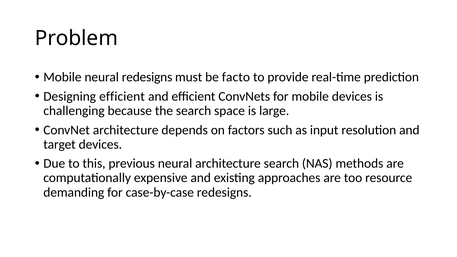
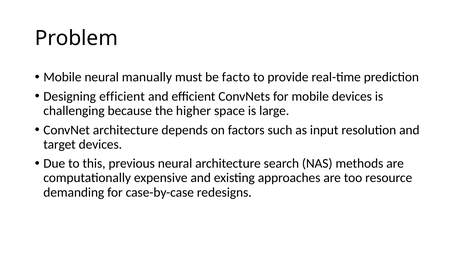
neural redesigns: redesigns -> manually
the search: search -> higher
